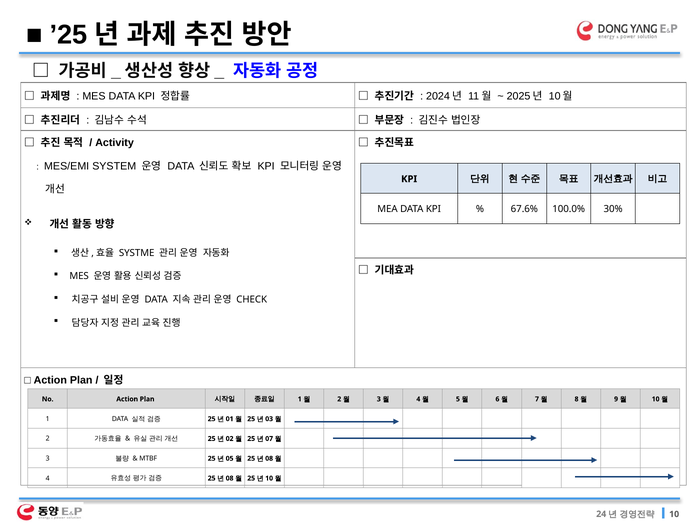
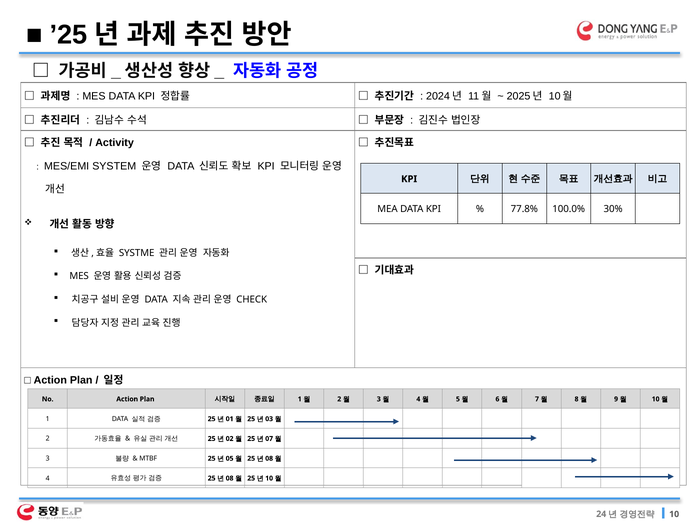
67.6%: 67.6% -> 77.8%
